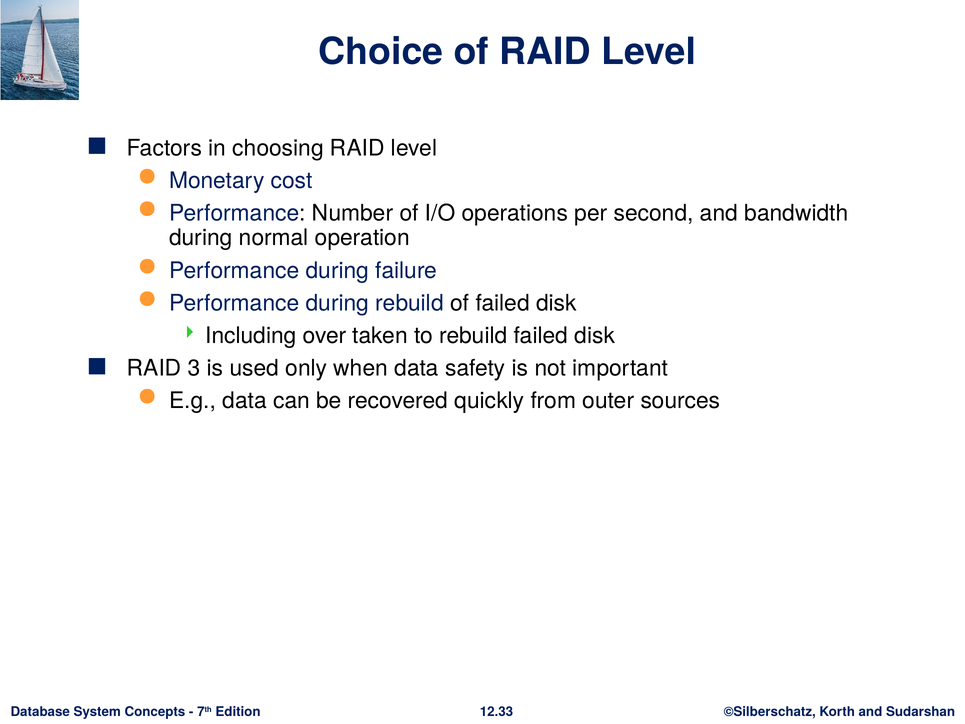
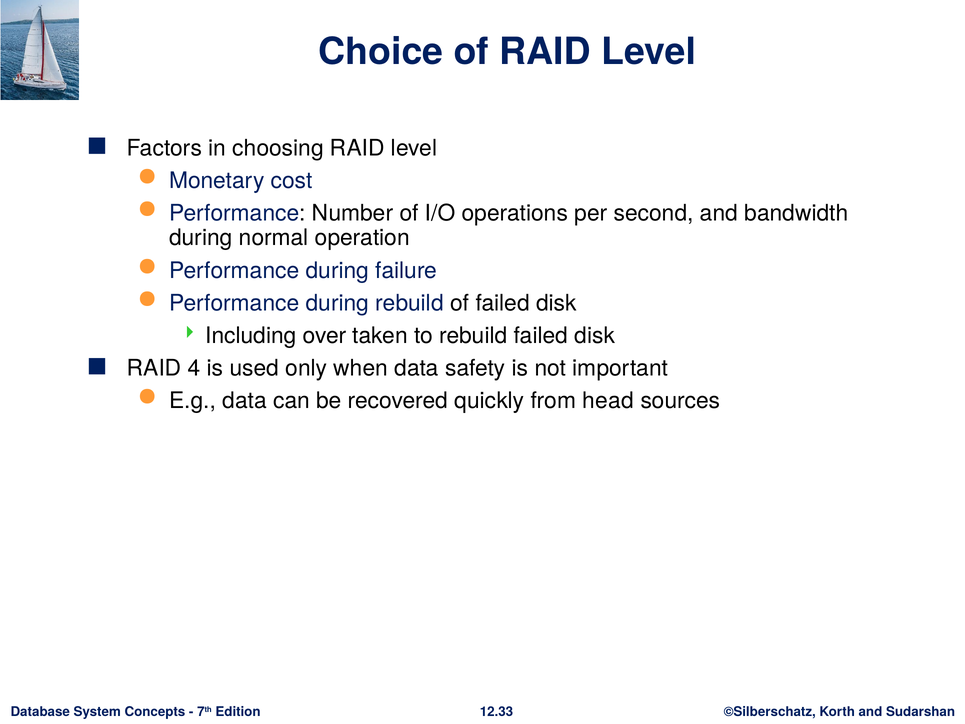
3: 3 -> 4
outer: outer -> head
